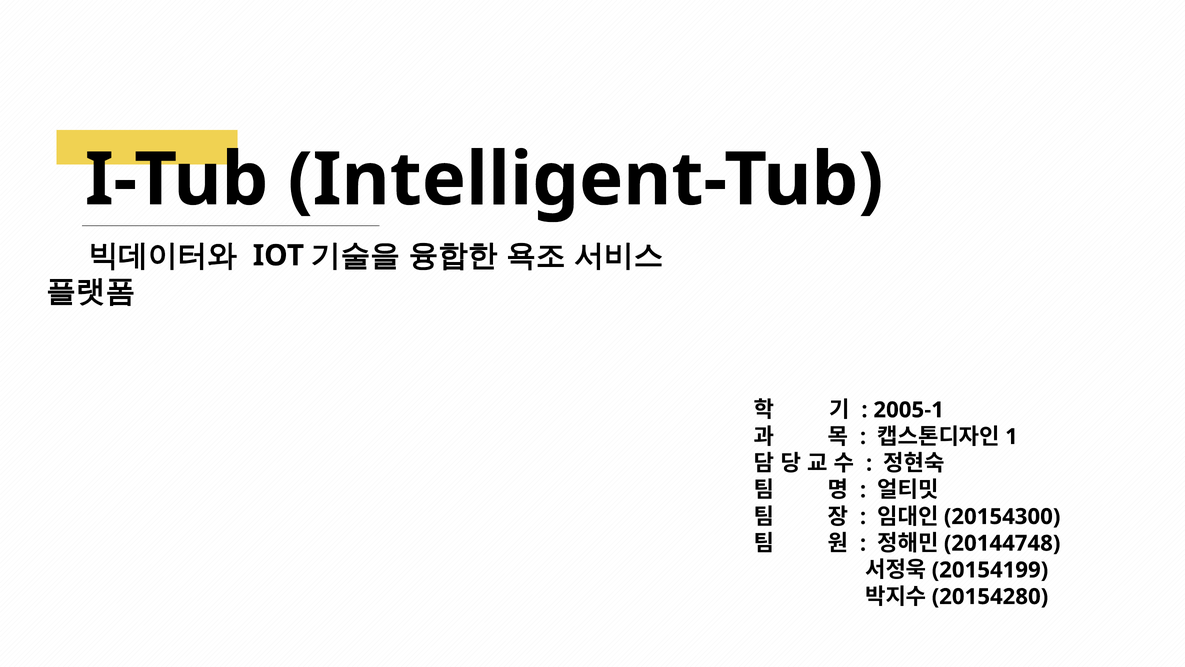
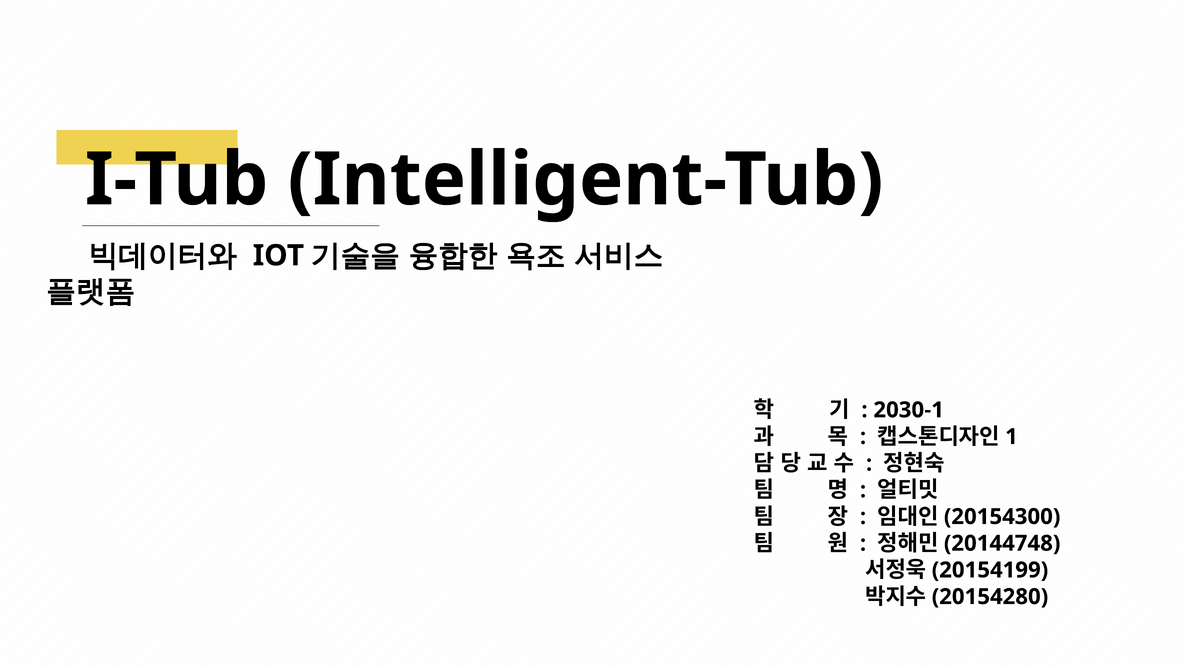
2005-1: 2005-1 -> 2030-1
